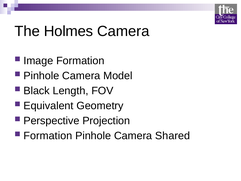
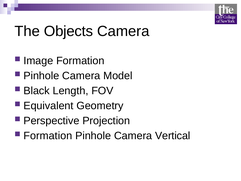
Holmes: Holmes -> Objects
Shared: Shared -> Vertical
